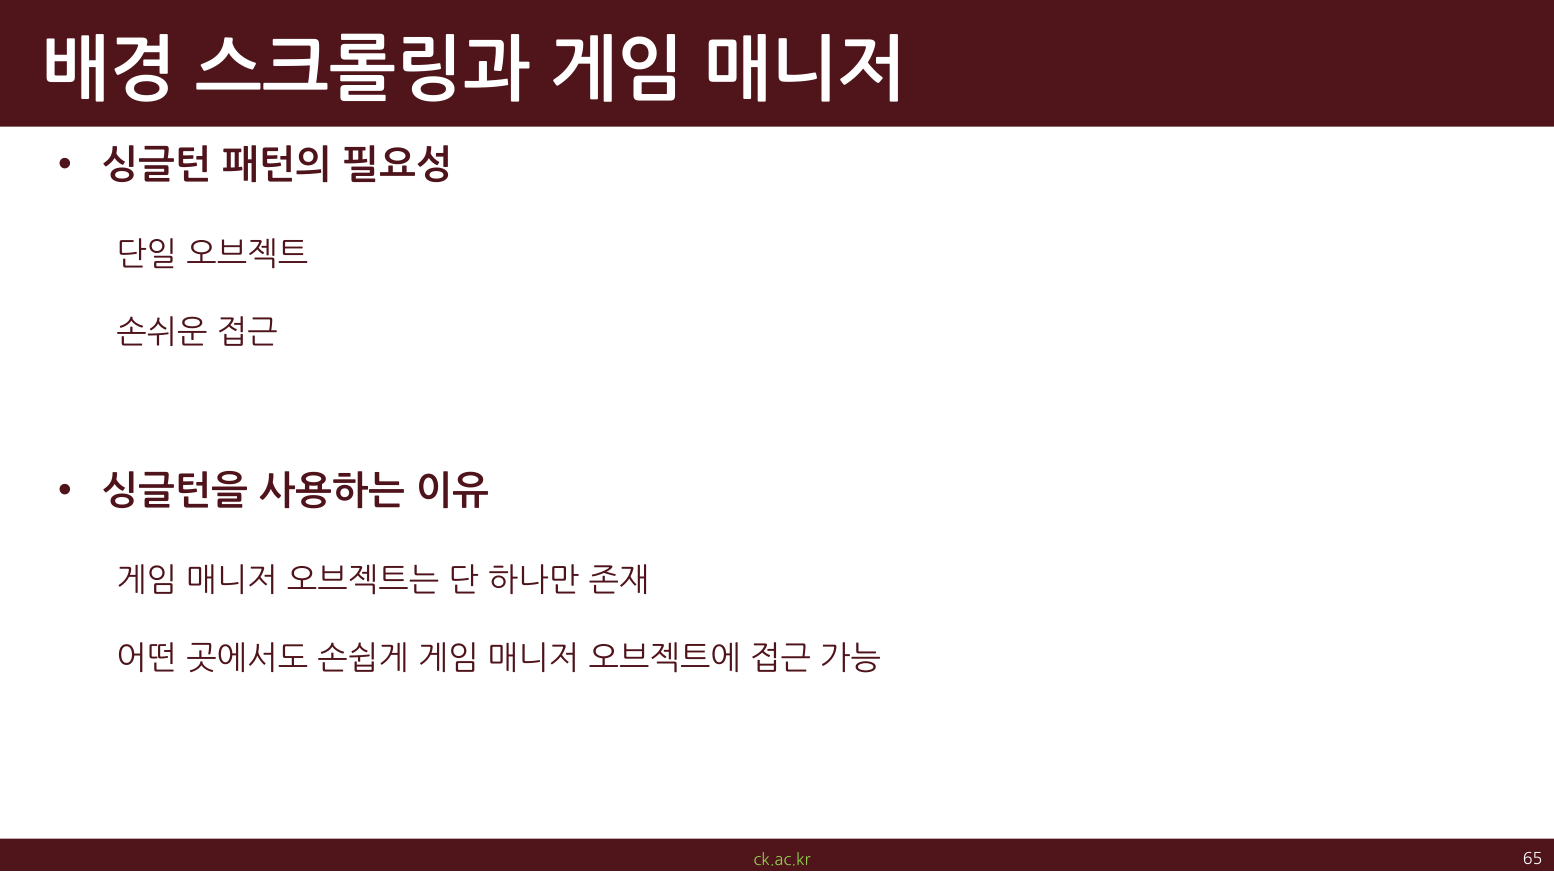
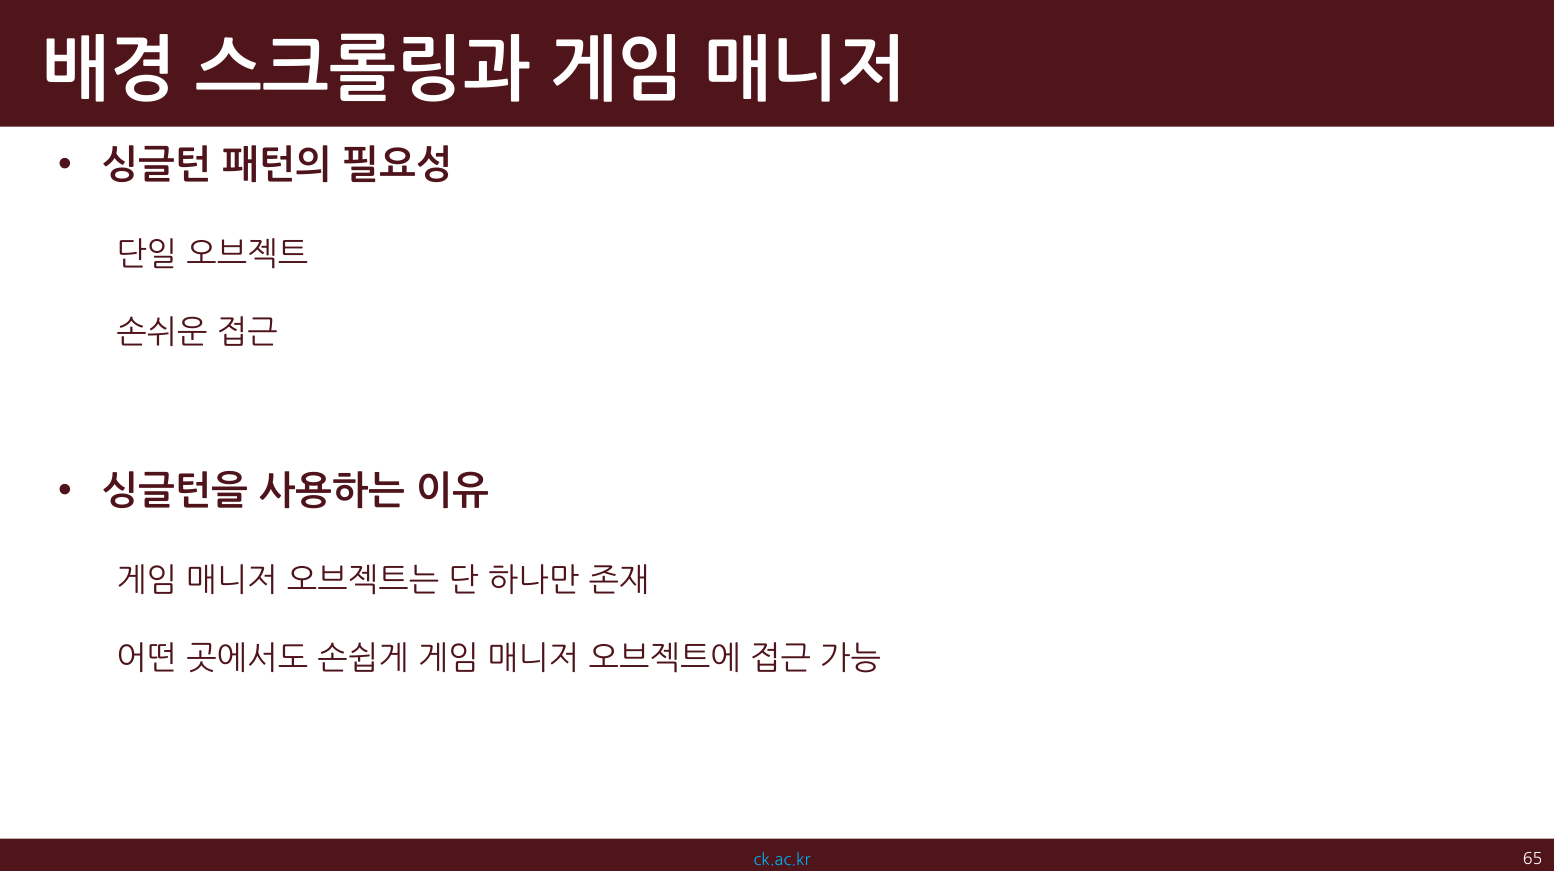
ck.ac.kr colour: light green -> light blue
